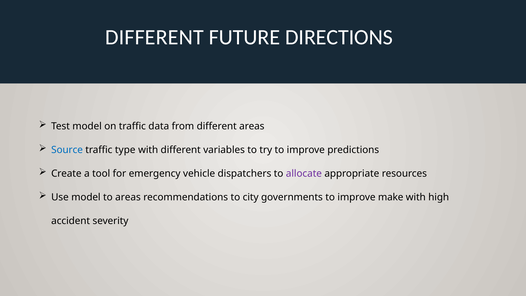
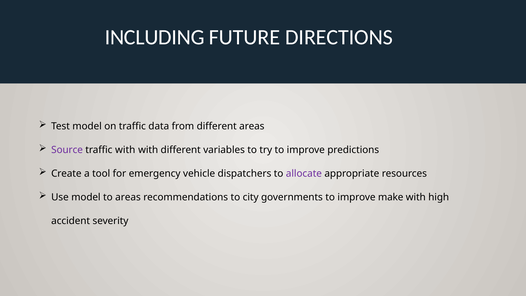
DIFFERENT at (154, 37): DIFFERENT -> INCLUDING
Source colour: blue -> purple
traffic type: type -> with
